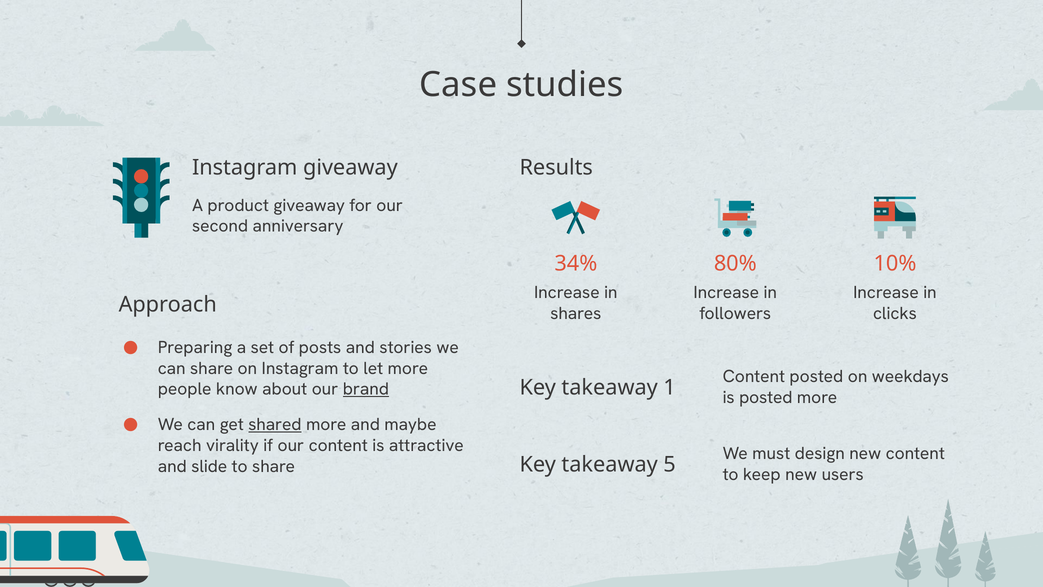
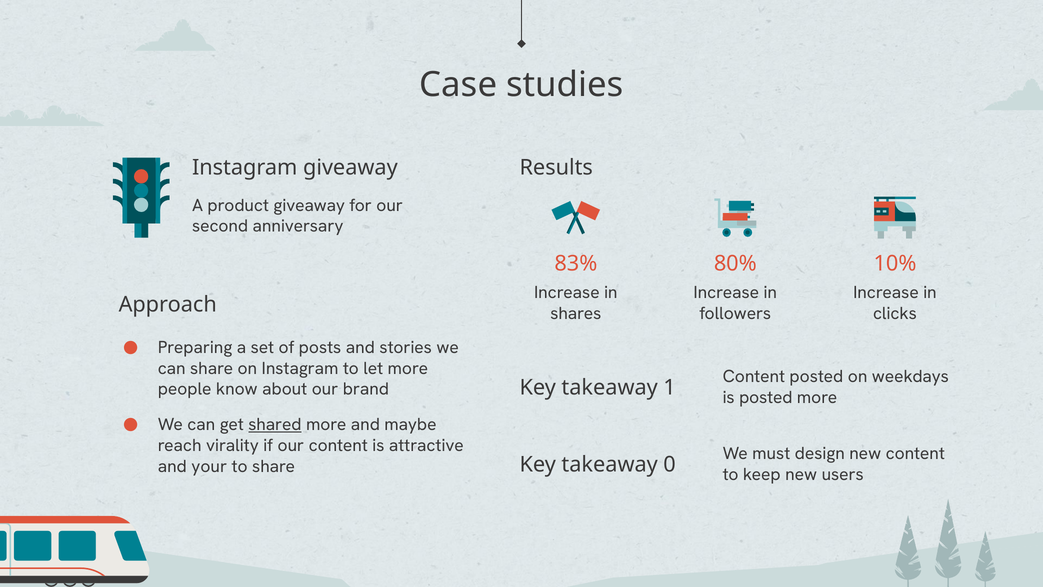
34%: 34% -> 83%
brand underline: present -> none
5: 5 -> 0
slide: slide -> your
